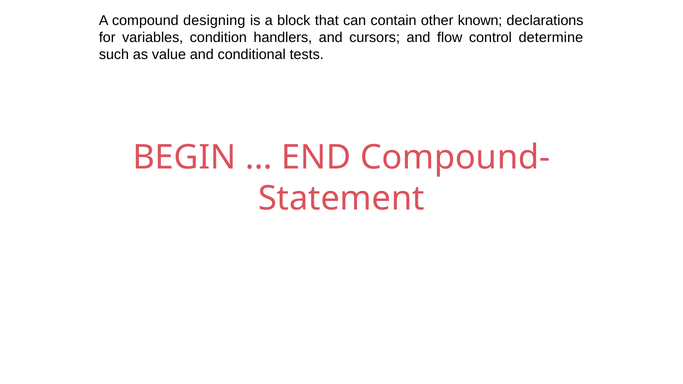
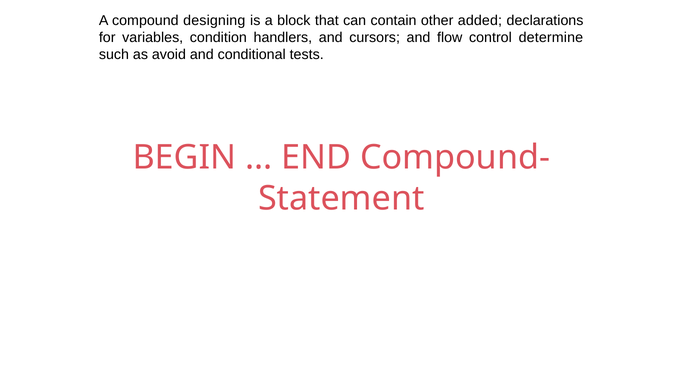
known: known -> added
value: value -> avoid
